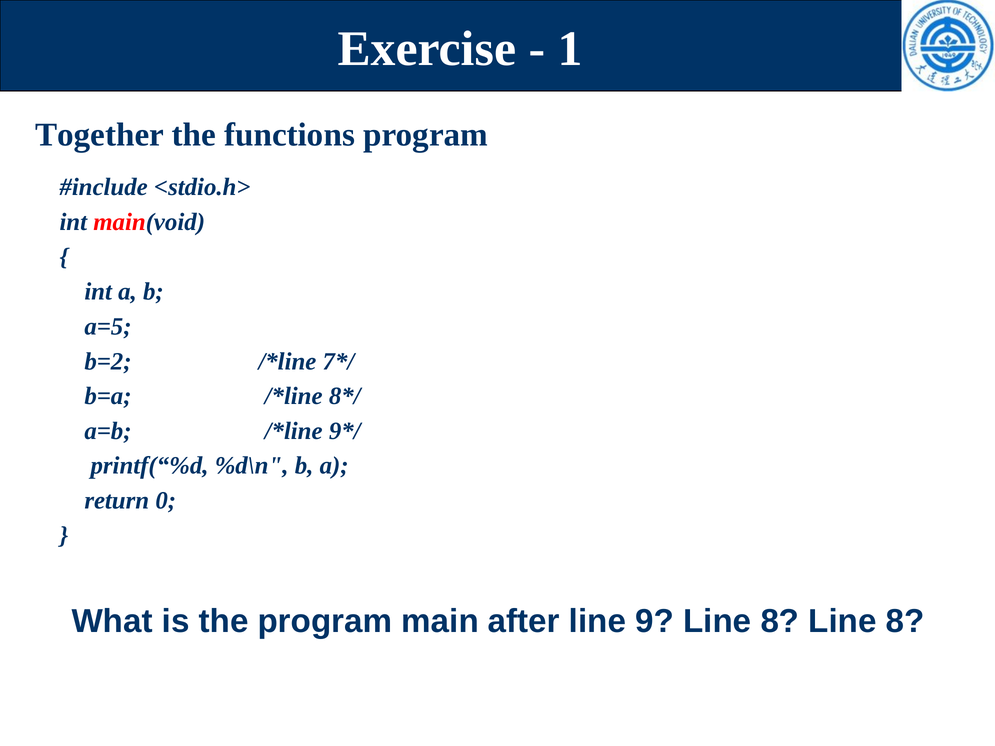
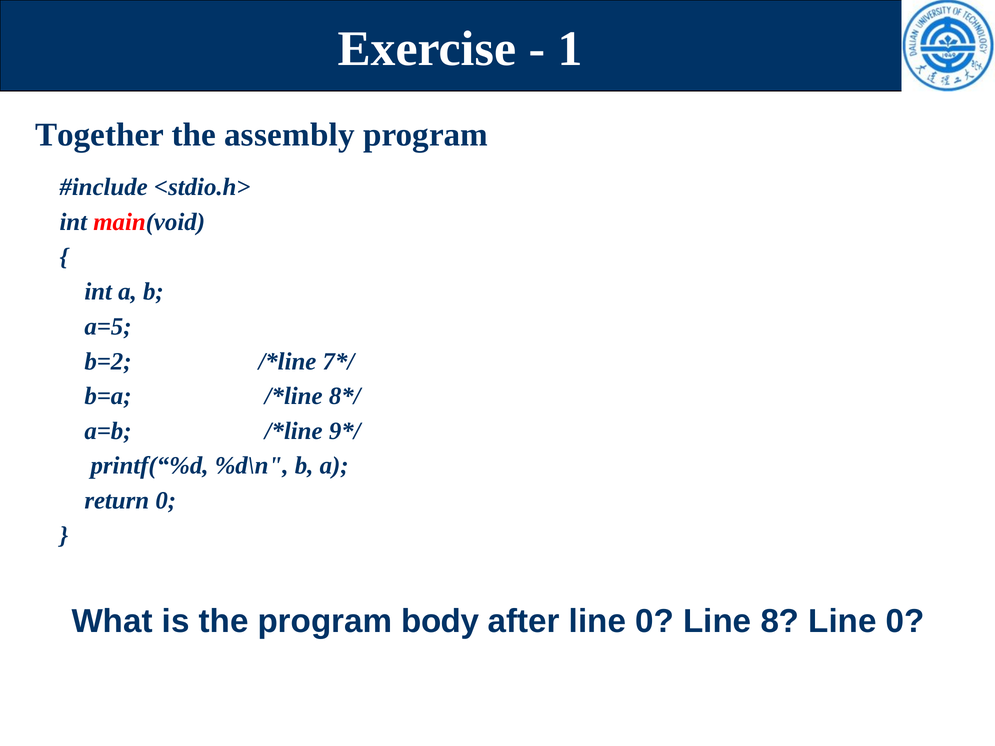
functions: functions -> assembly
main: main -> body
after line 9: 9 -> 0
8 Line 8: 8 -> 0
